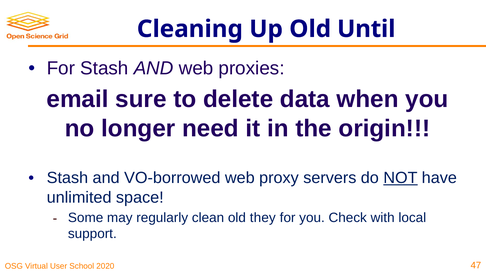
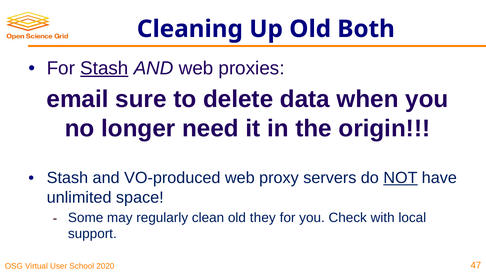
Until: Until -> Both
Stash at (104, 68) underline: none -> present
VO-borrowed: VO-borrowed -> VO-produced
